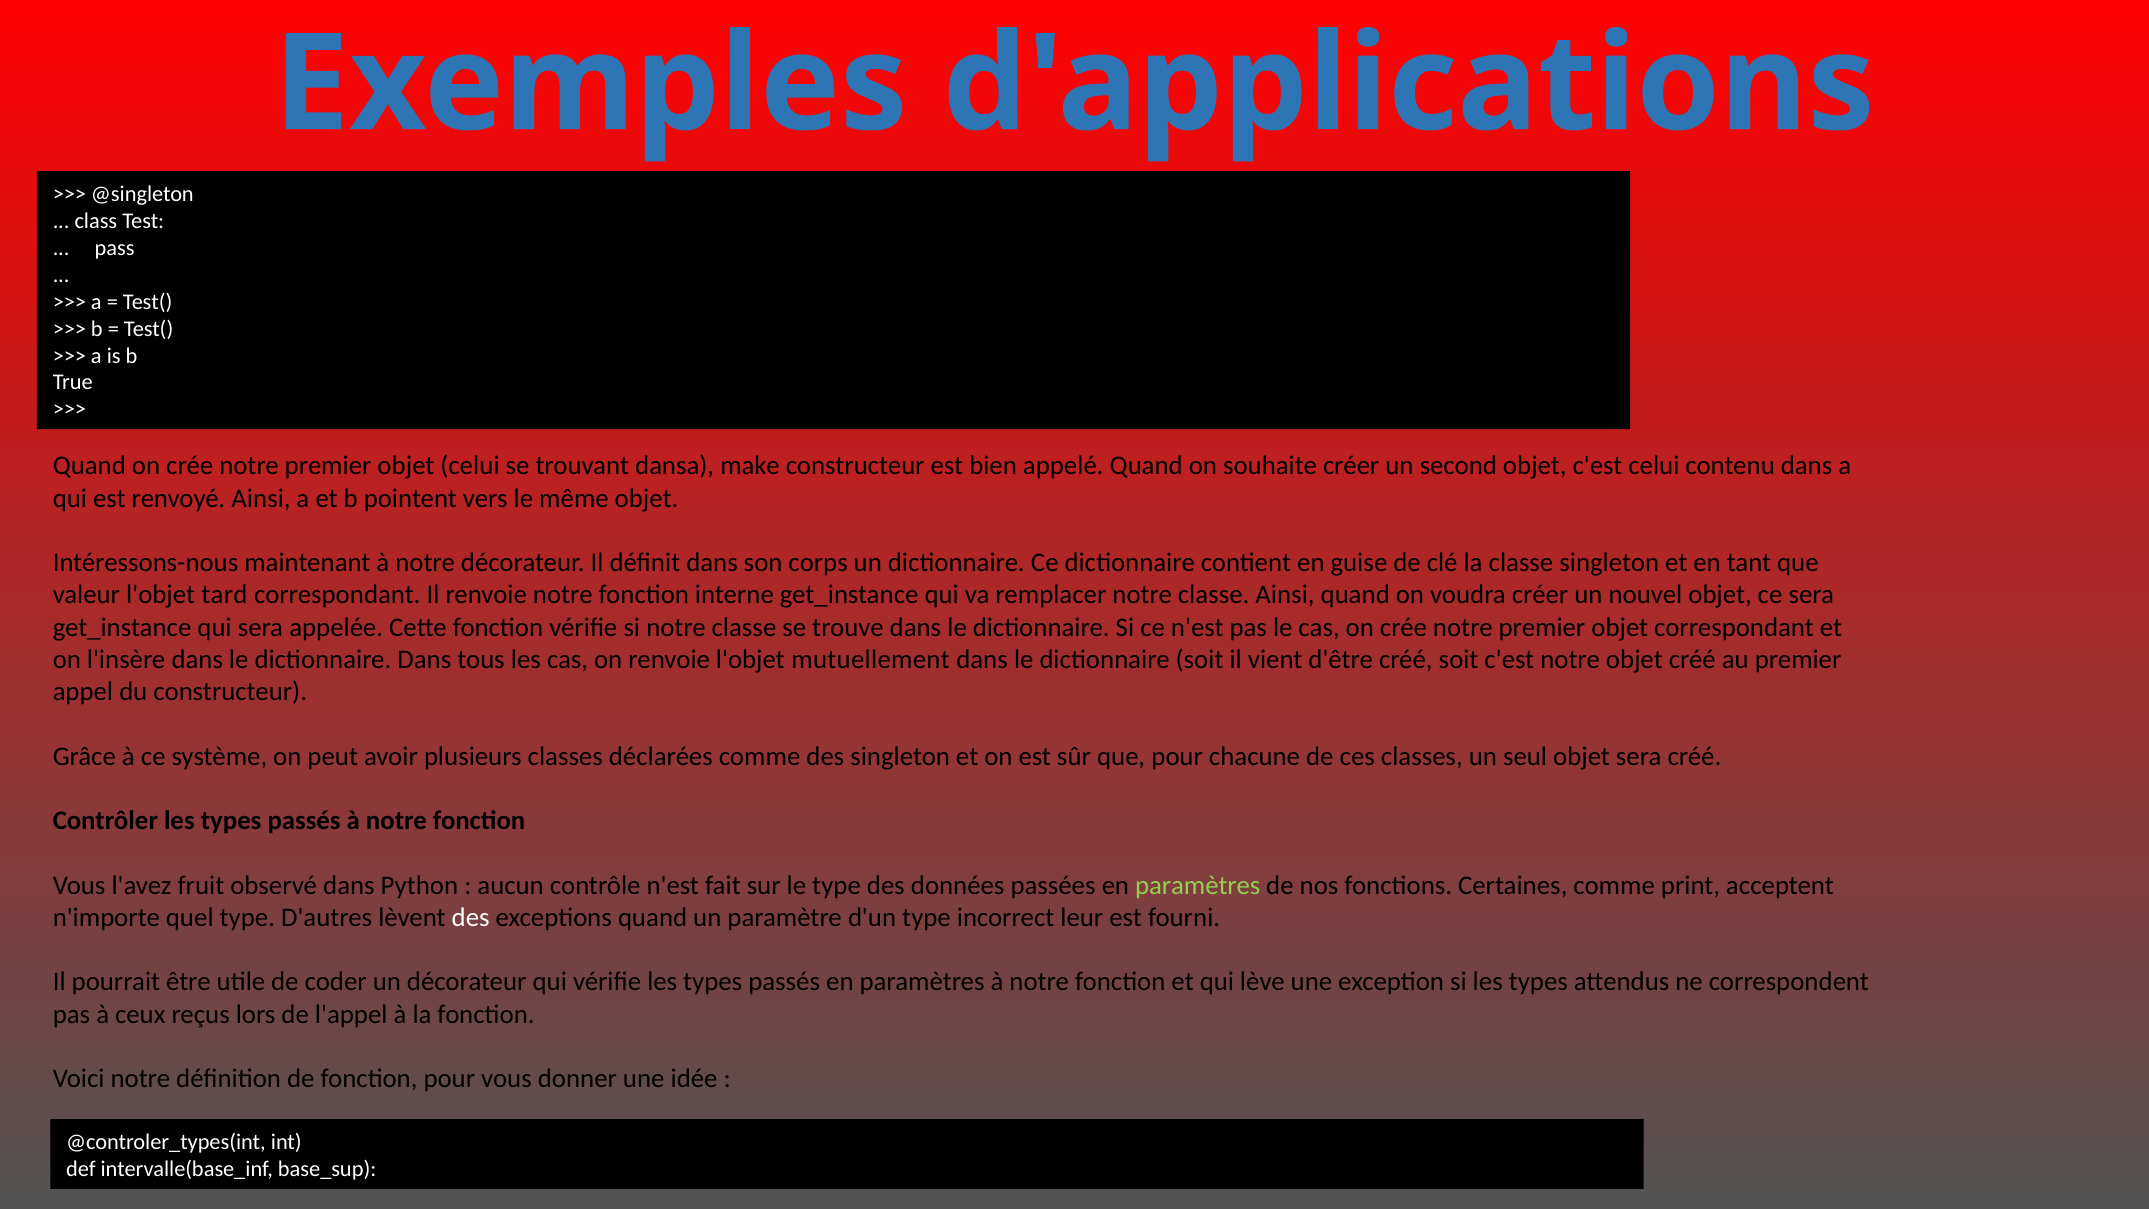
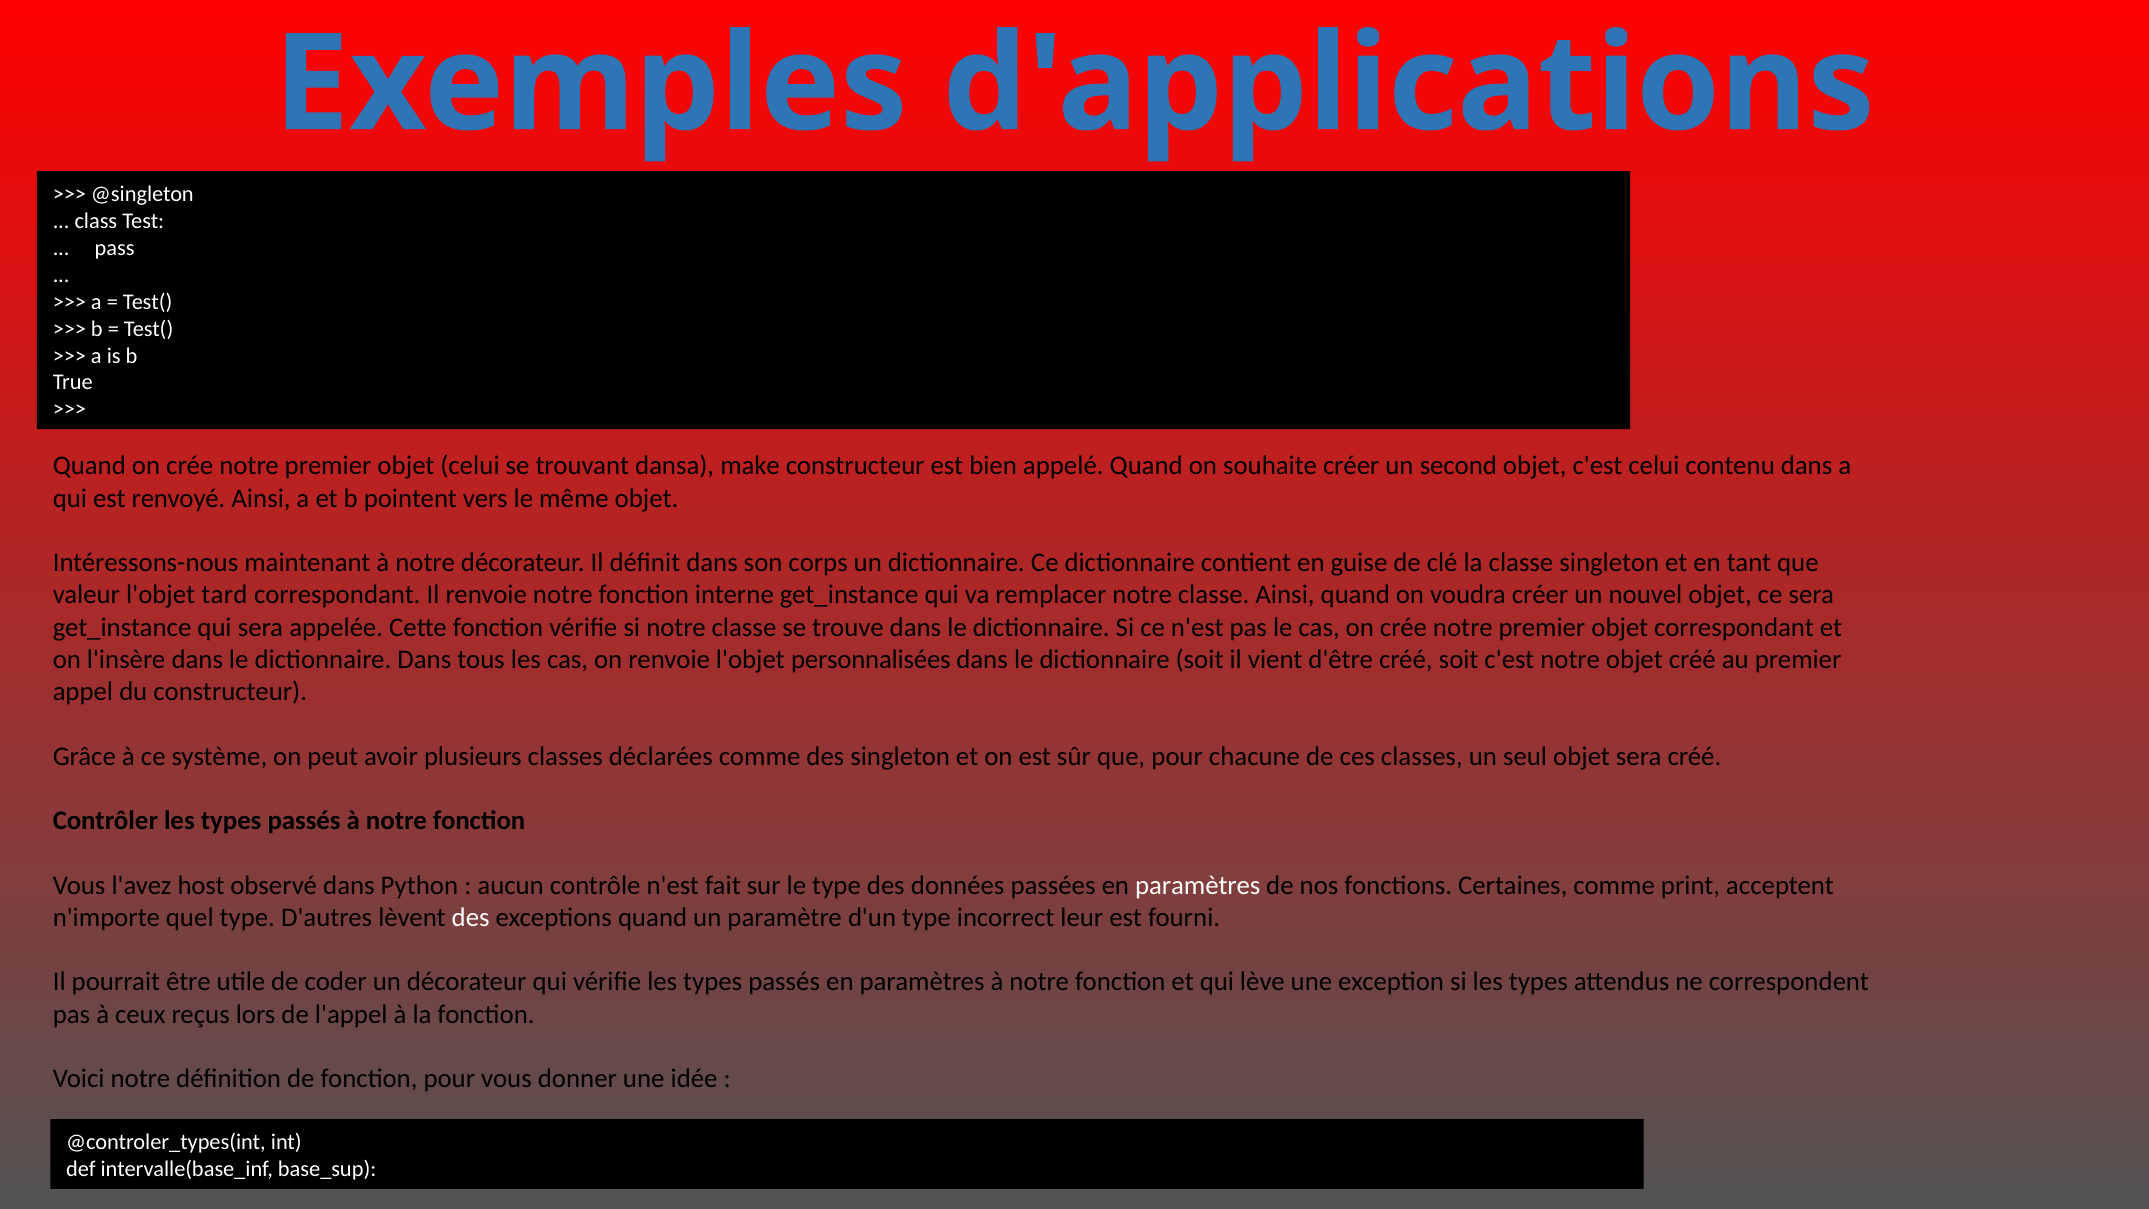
mutuellement: mutuellement -> personnalisées
fruit: fruit -> host
paramètres at (1198, 885) colour: light green -> white
